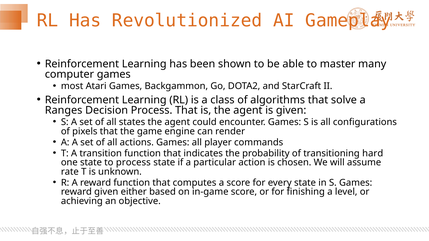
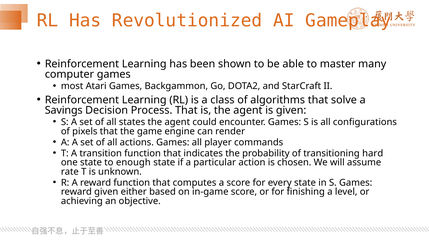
Ranges: Ranges -> Savings
to process: process -> enough
